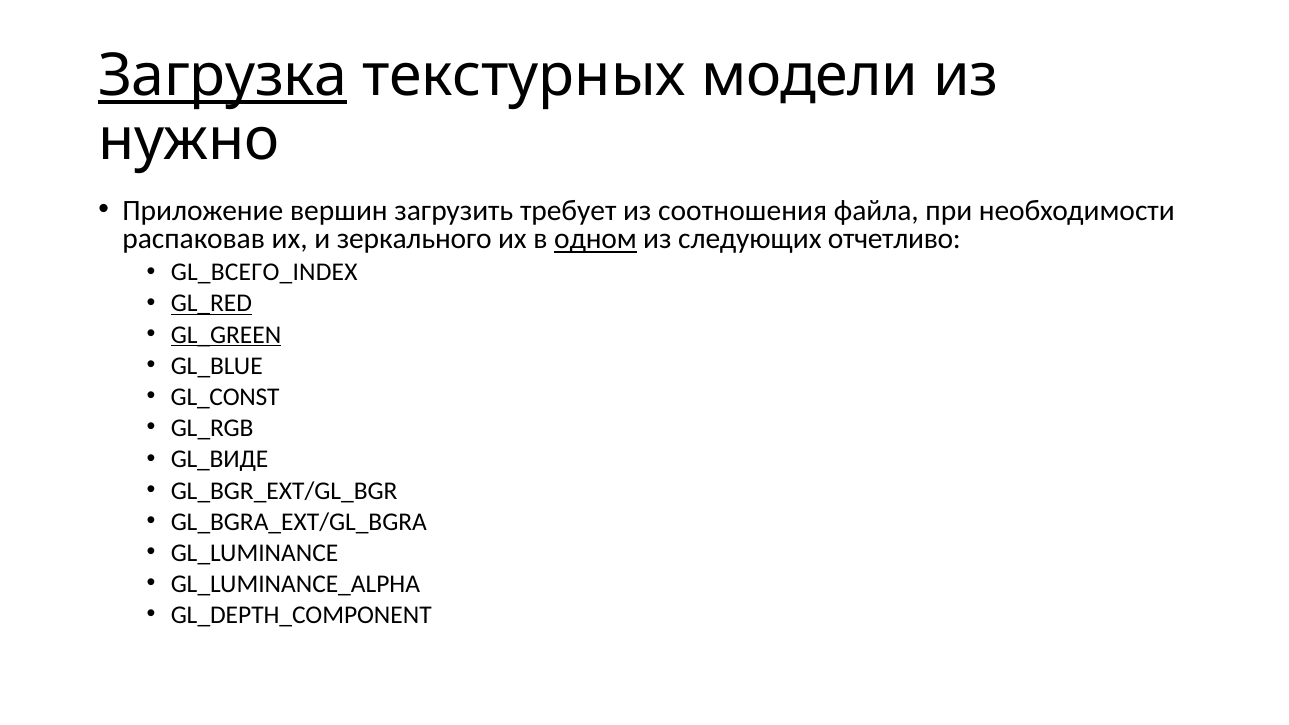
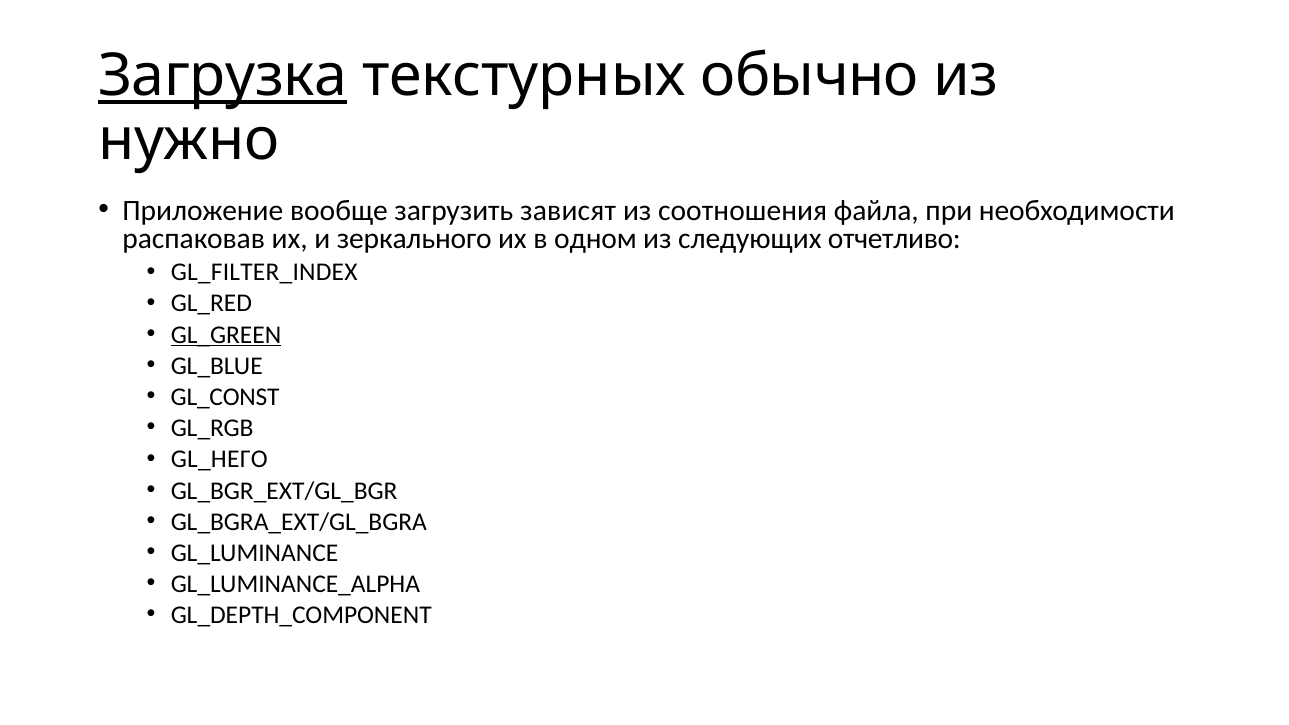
модели: модели -> обычно
вершин: вершин -> вообще
требует: требует -> зависят
одном underline: present -> none
GL_ВСЕГО_INDEX: GL_ВСЕГО_INDEX -> GL_FILTER_INDEX
GL_RED underline: present -> none
GL_ВИДЕ: GL_ВИДЕ -> GL_НЕГО
